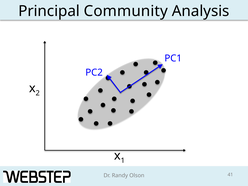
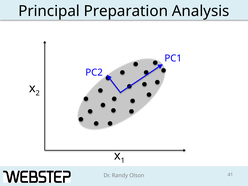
Community: Community -> Preparation
